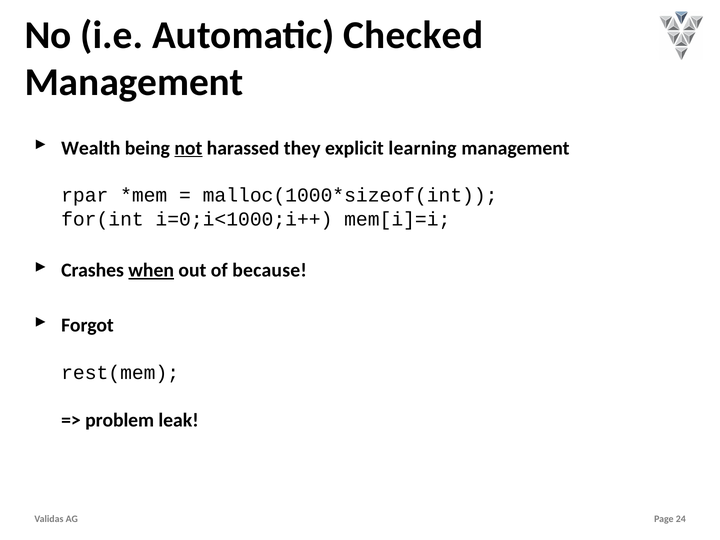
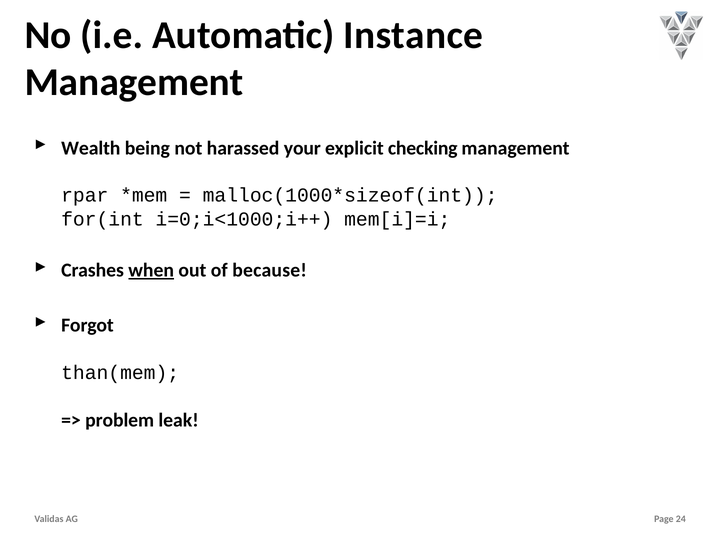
Checked: Checked -> Instance
not underline: present -> none
they: they -> your
learning: learning -> checking
rest(mem: rest(mem -> than(mem
